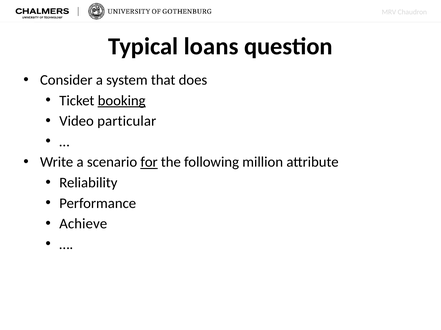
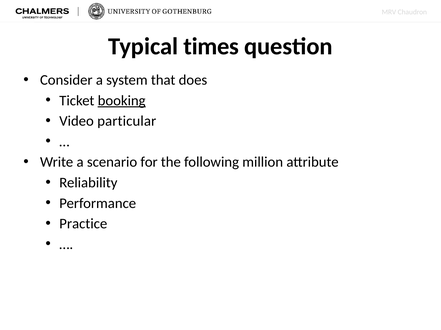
loans: loans -> times
for underline: present -> none
Achieve: Achieve -> Practice
